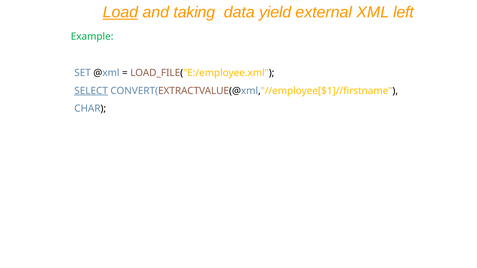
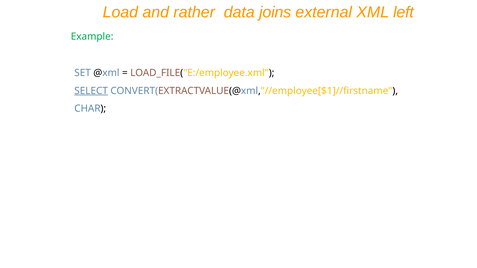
Load underline: present -> none
taking: taking -> rather
yield: yield -> joins
